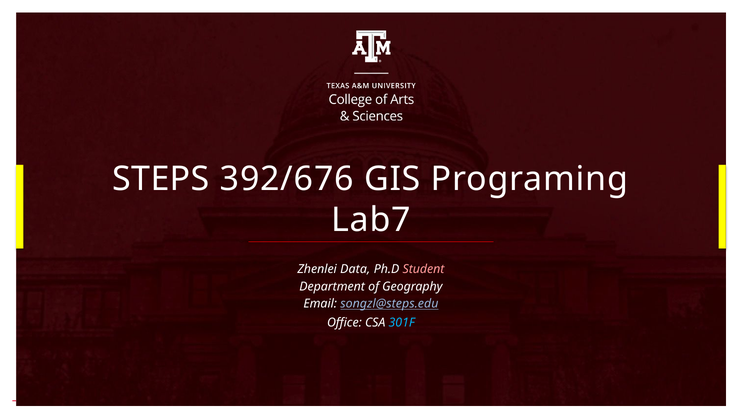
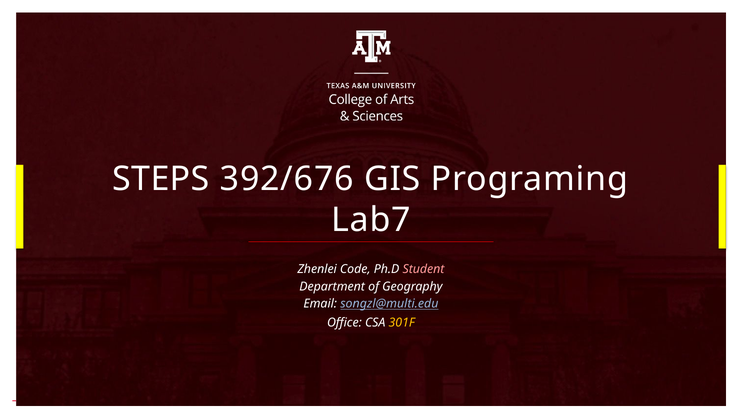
Data: Data -> Code
songzl@steps.edu: songzl@steps.edu -> songzl@multi.edu
301F colour: light blue -> yellow
